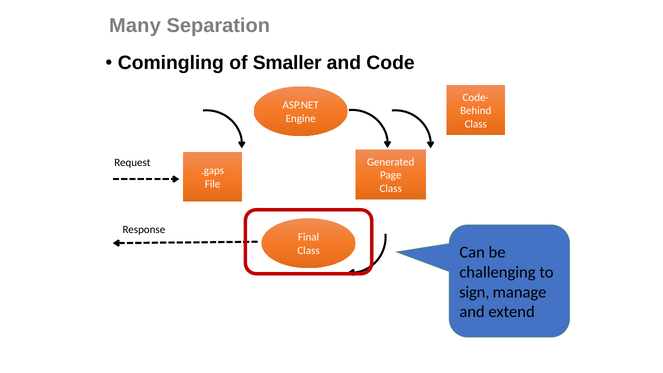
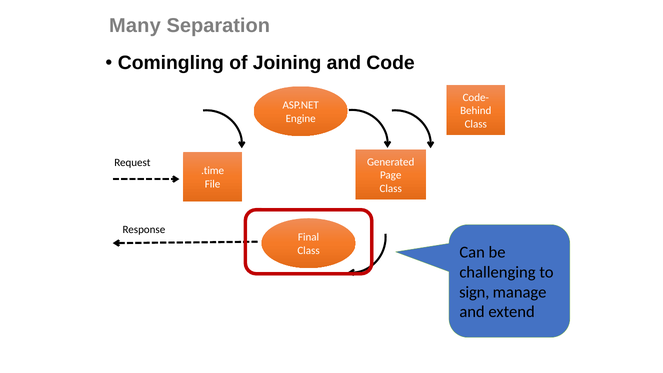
Smaller: Smaller -> Joining
.gaps: .gaps -> .time
